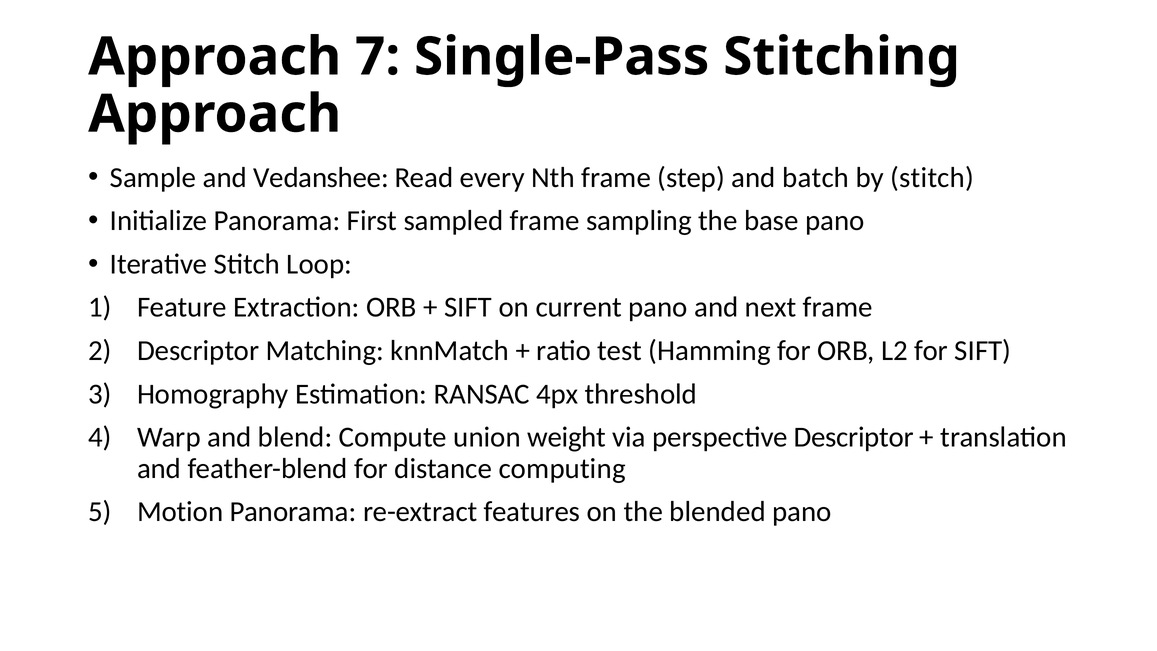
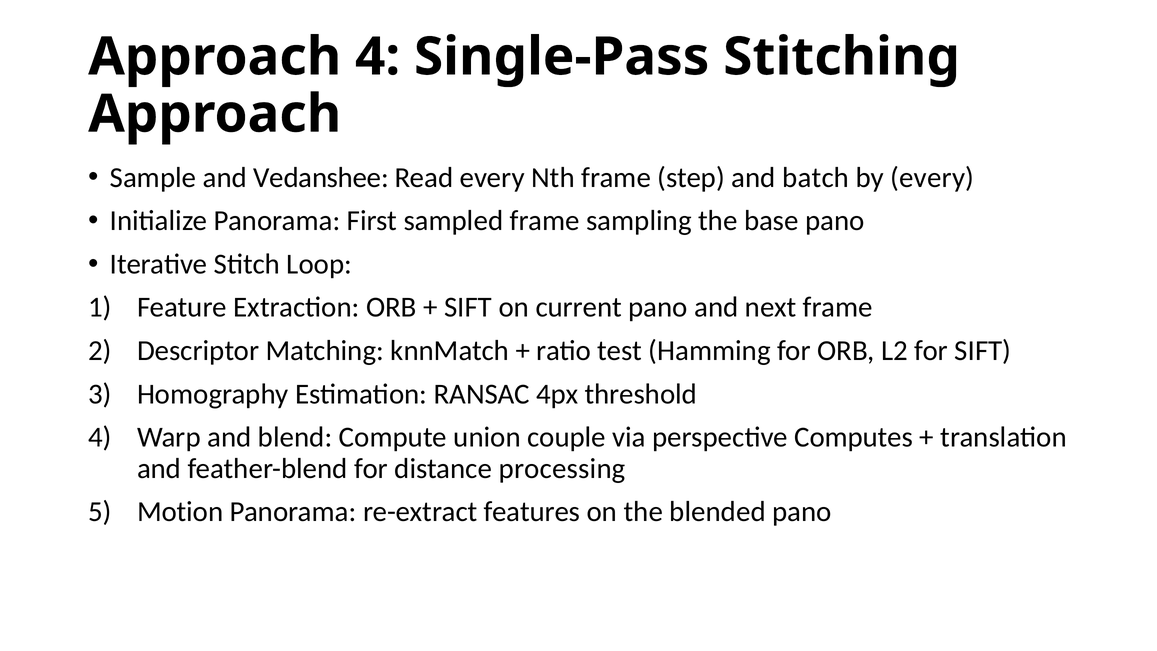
Approach 7: 7 -> 4
by stitch: stitch -> every
weight: weight -> couple
perspective Descriptor: Descriptor -> Computes
computing: computing -> processing
